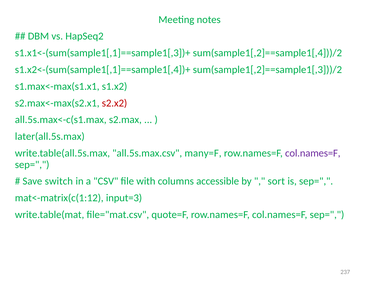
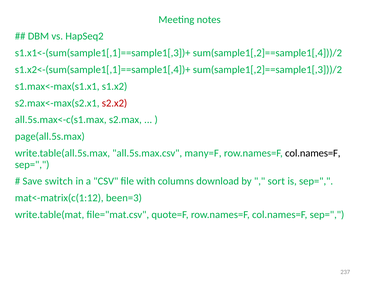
later(all.5s.max: later(all.5s.max -> page(all.5s.max
col.names=F at (313, 153) colour: purple -> black
accessible: accessible -> download
input=3: input=3 -> been=3
